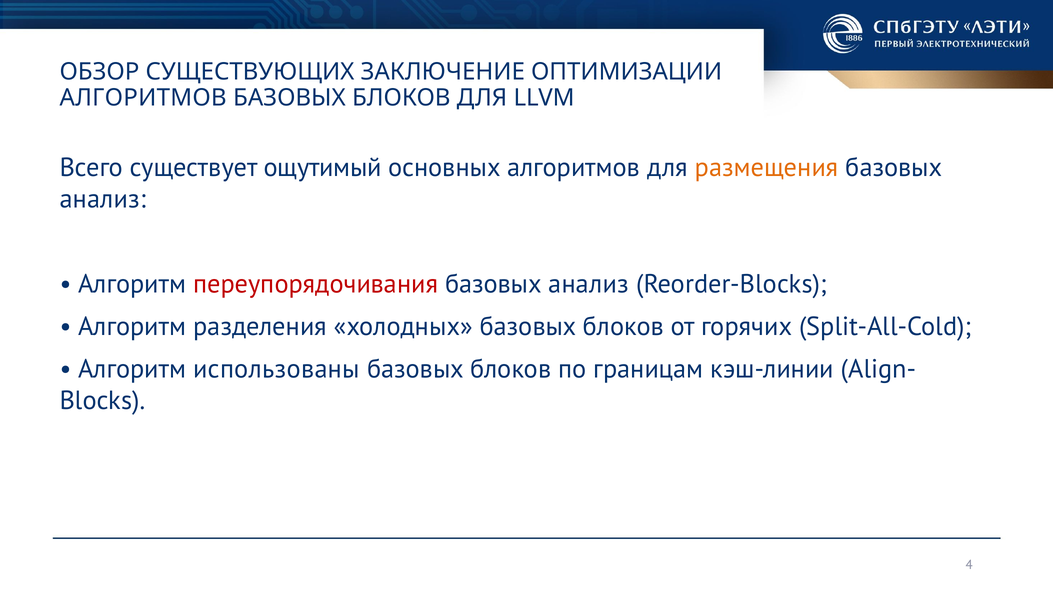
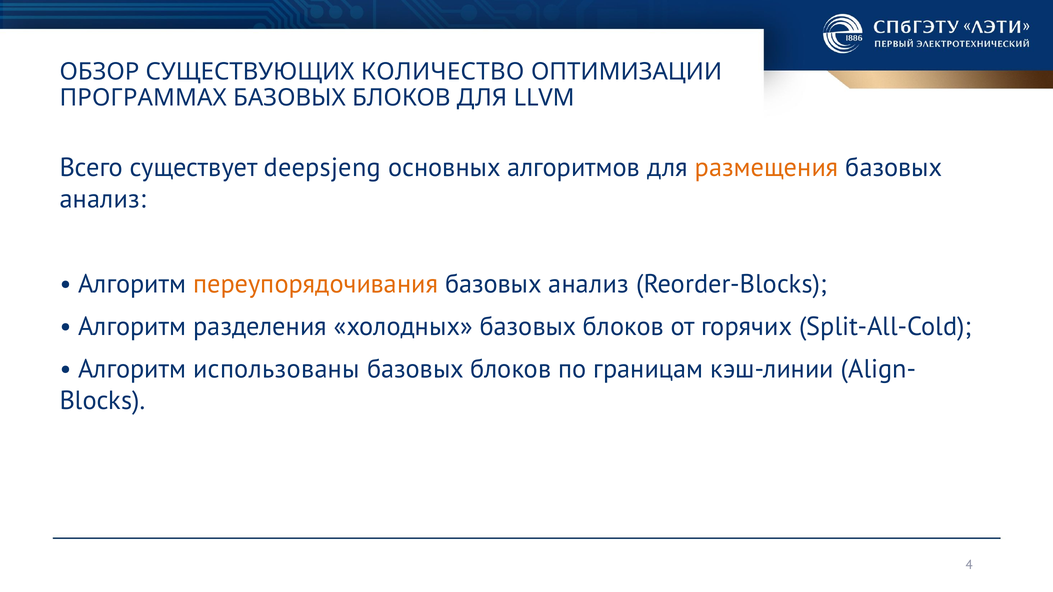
ЗАКЛЮЧЕНИЕ: ЗАКЛЮЧЕНИЕ -> КОЛИЧЕСТВО
АЛГОРИТМОВ at (143, 98): АЛГОРИТМОВ -> ПРОГРАММАХ
ощутимый: ощутимый -> deepsjeng
переупорядочивания colour: red -> orange
